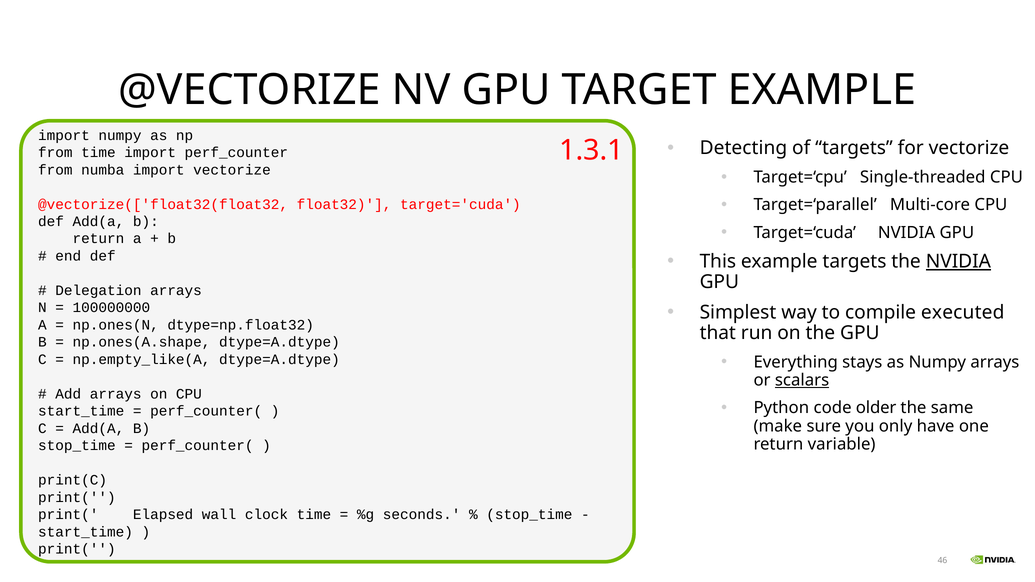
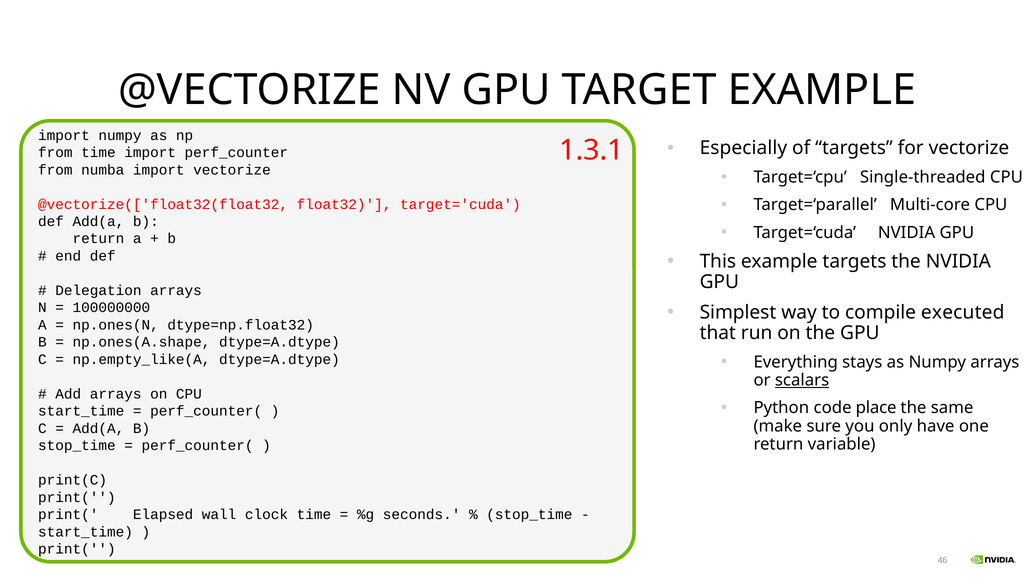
Detecting: Detecting -> Especially
NVIDIA at (958, 262) underline: present -> none
older: older -> place
